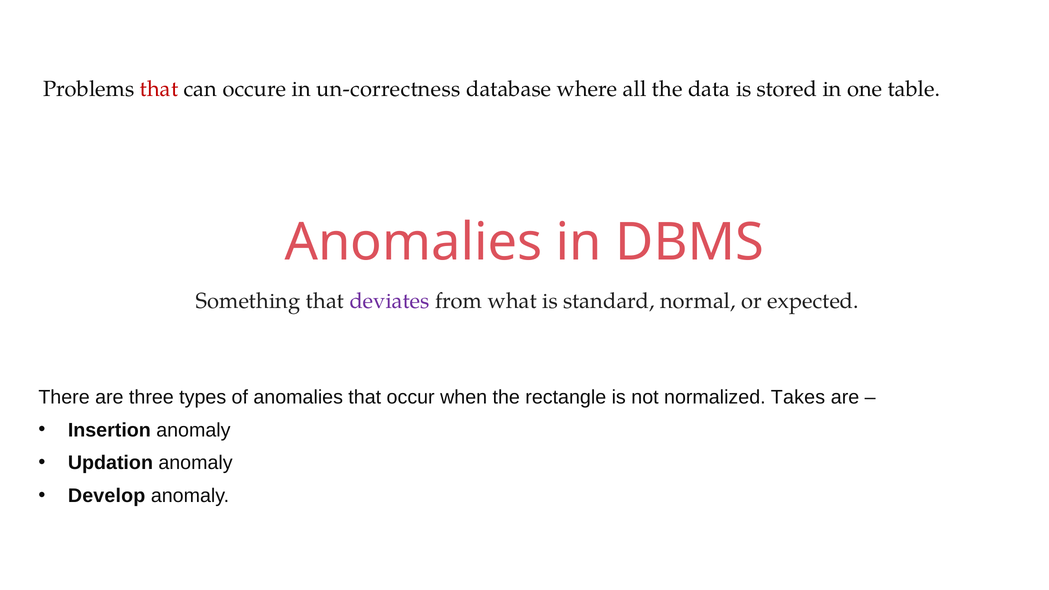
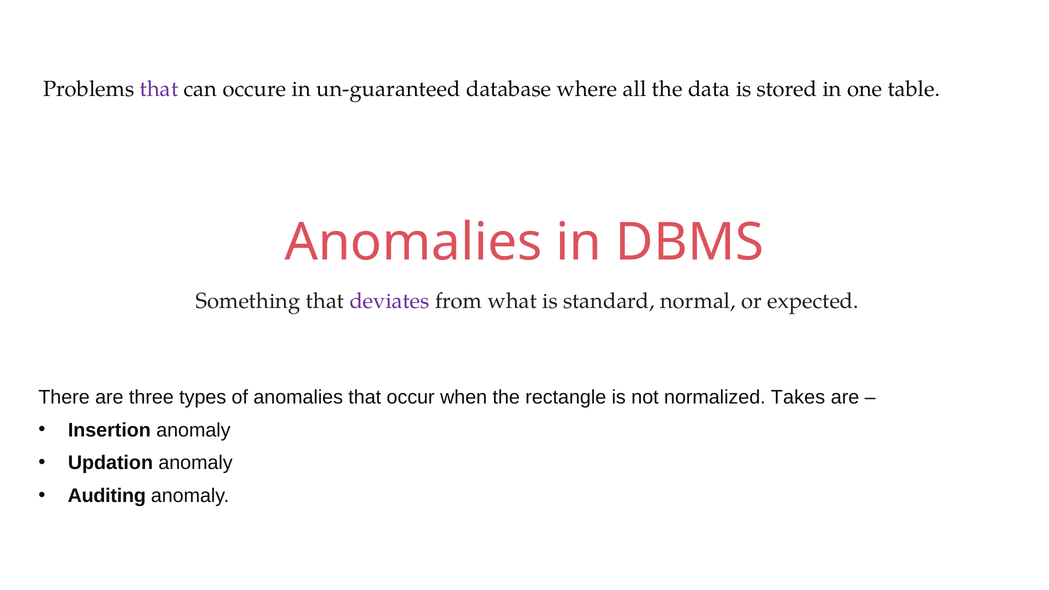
that at (159, 89) colour: red -> purple
un-correctness: un-correctness -> un-guaranteed
Develop: Develop -> Auditing
